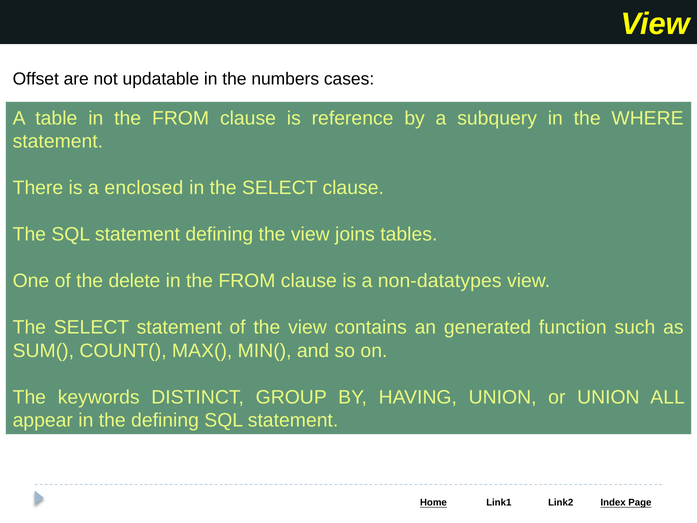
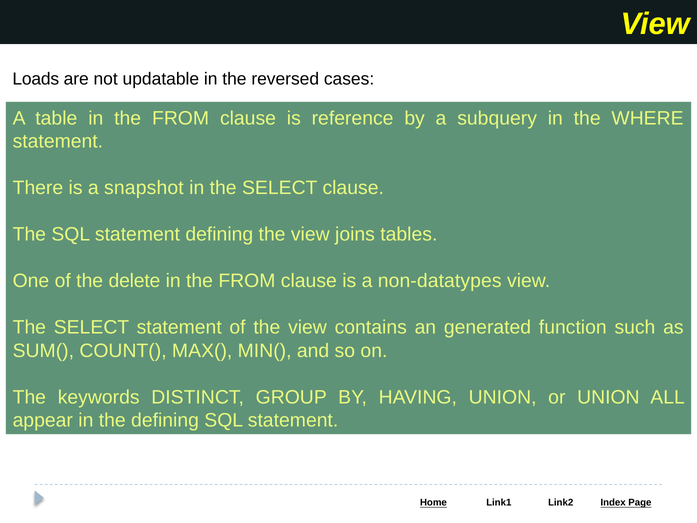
Offset: Offset -> Loads
numbers: numbers -> reversed
enclosed: enclosed -> snapshot
